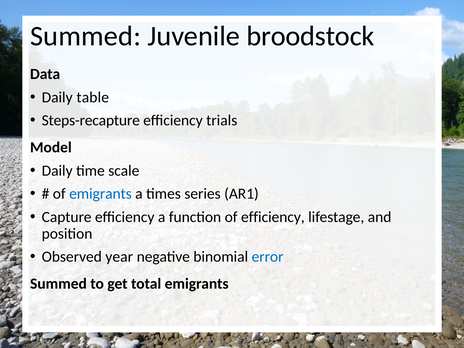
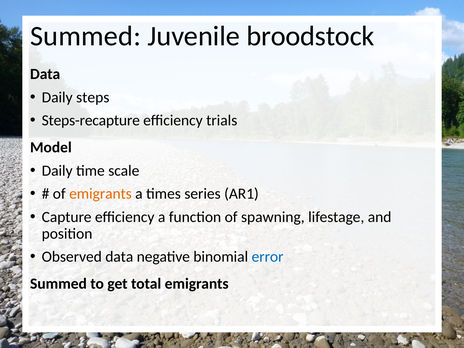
table: table -> steps
emigrants at (100, 194) colour: blue -> orange
of efficiency: efficiency -> spawning
Observed year: year -> data
